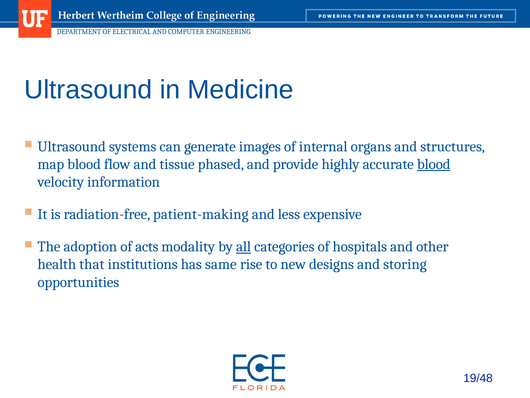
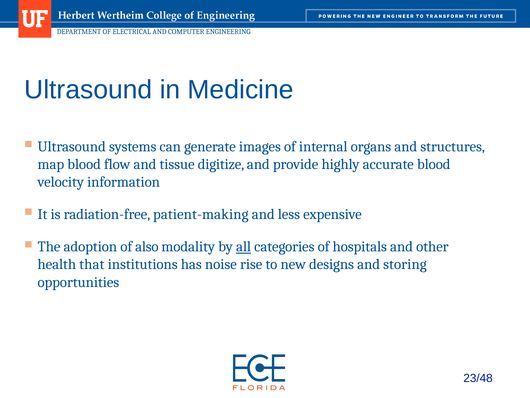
phased: phased -> digitize
blood at (434, 164) underline: present -> none
acts: acts -> also
same: same -> noise
19/48: 19/48 -> 23/48
